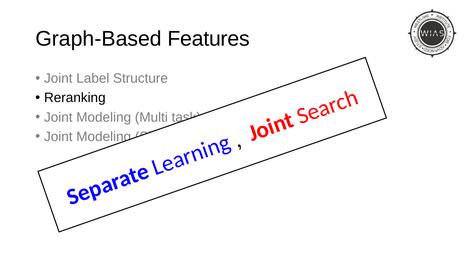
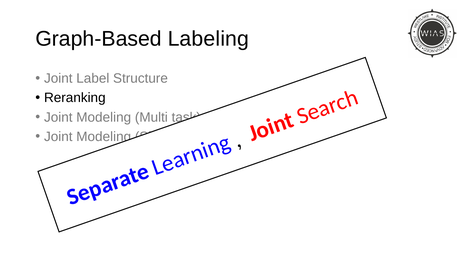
Features: Features -> Labeling
